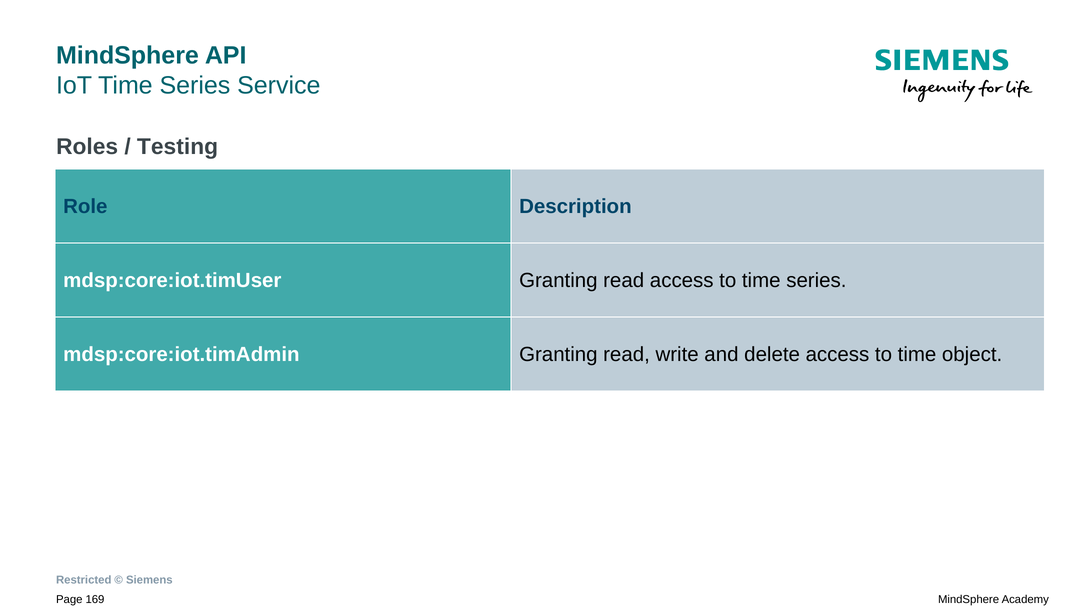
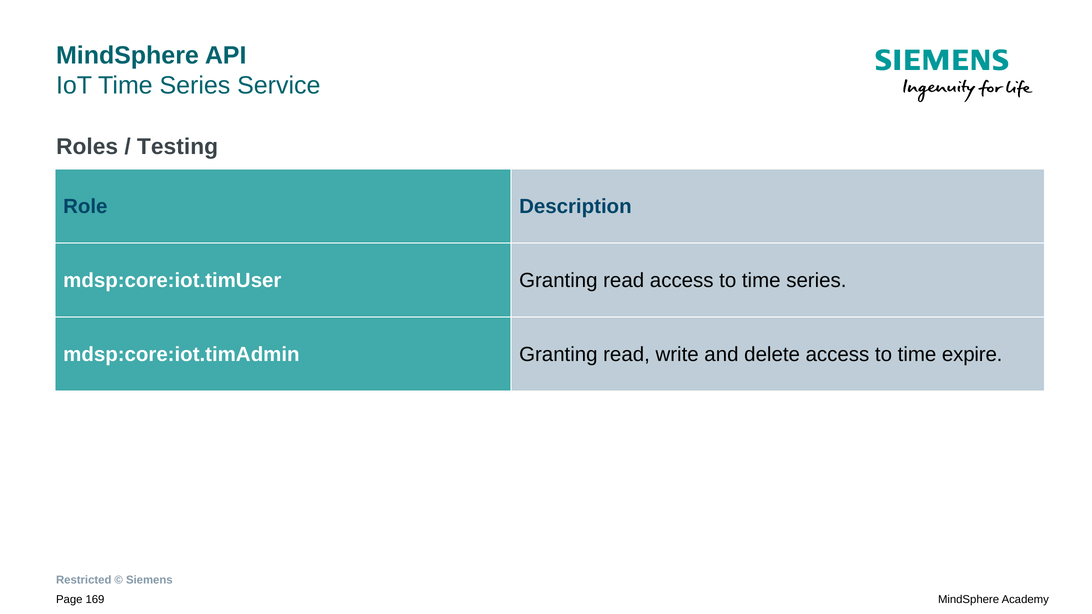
object: object -> expire
